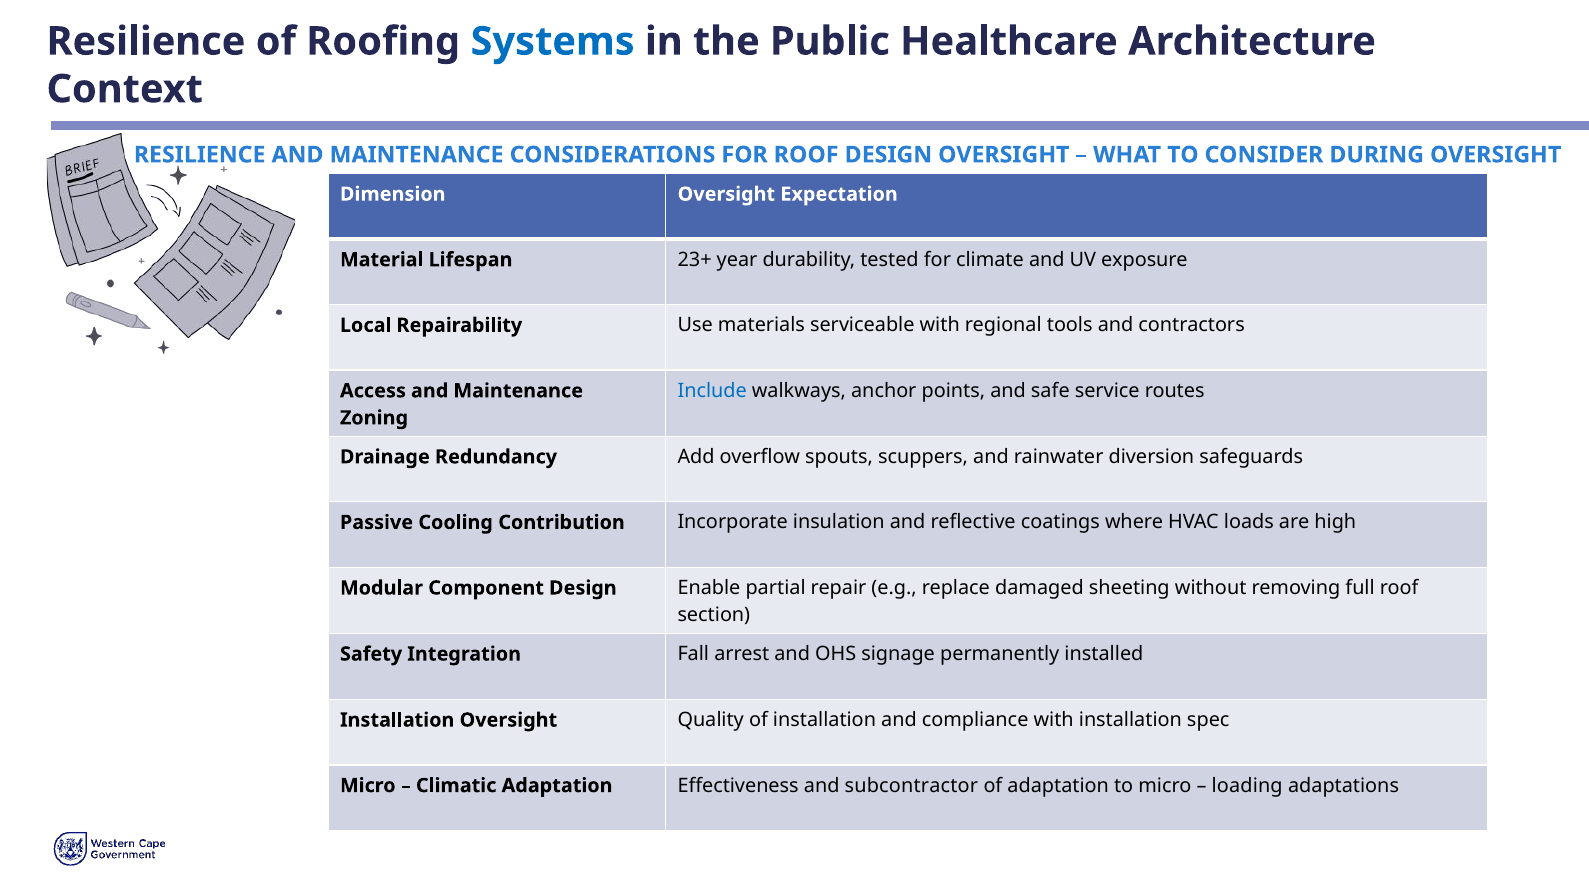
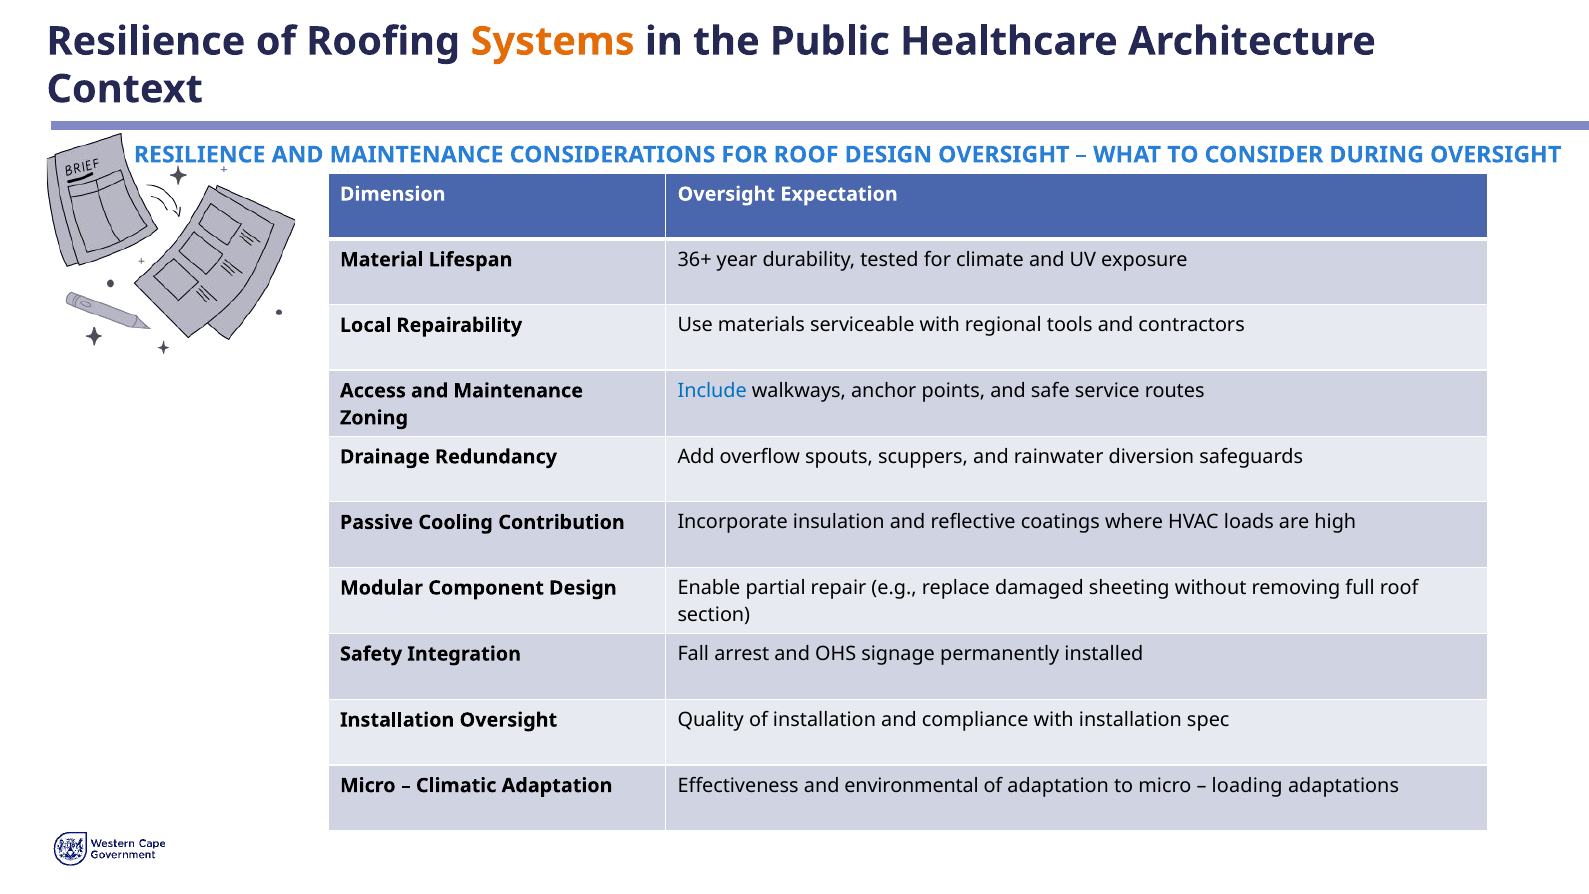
Systems colour: blue -> orange
23+: 23+ -> 36+
subcontractor: subcontractor -> environmental
